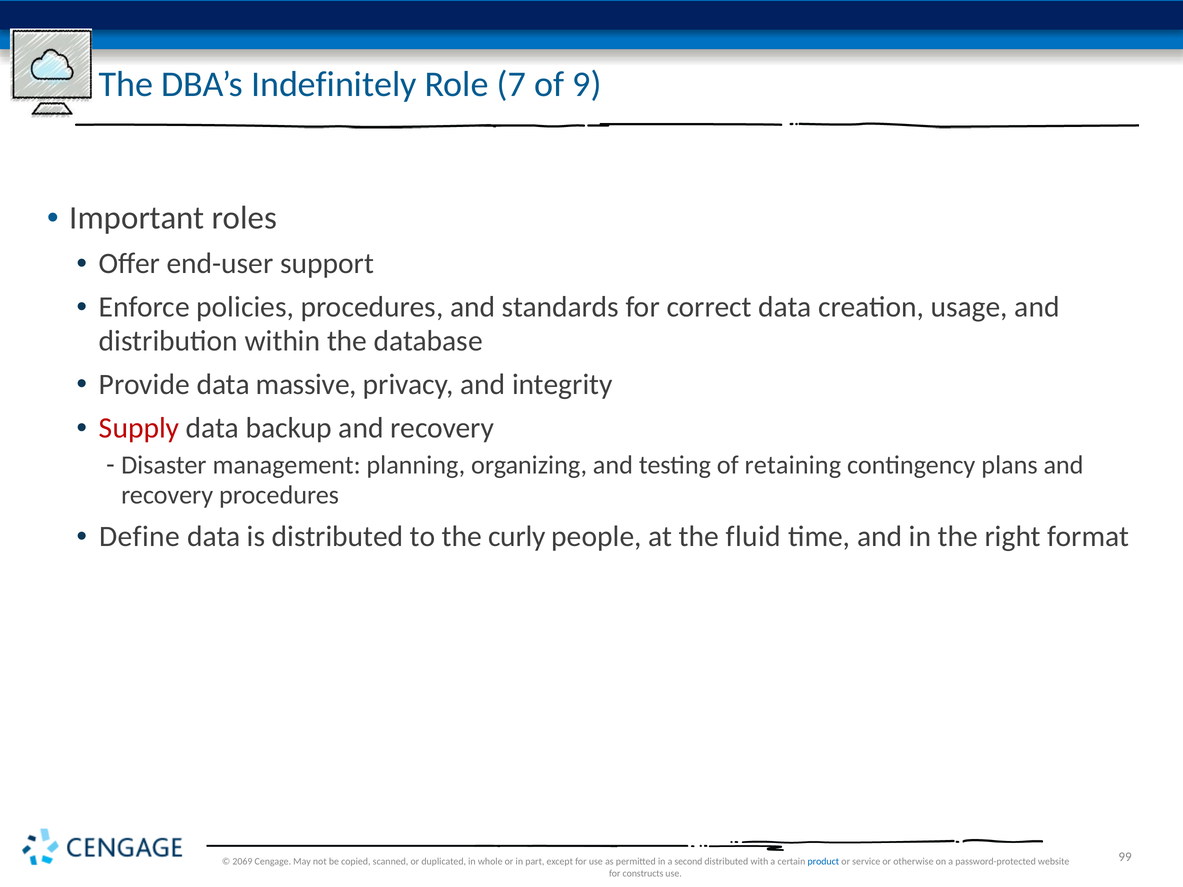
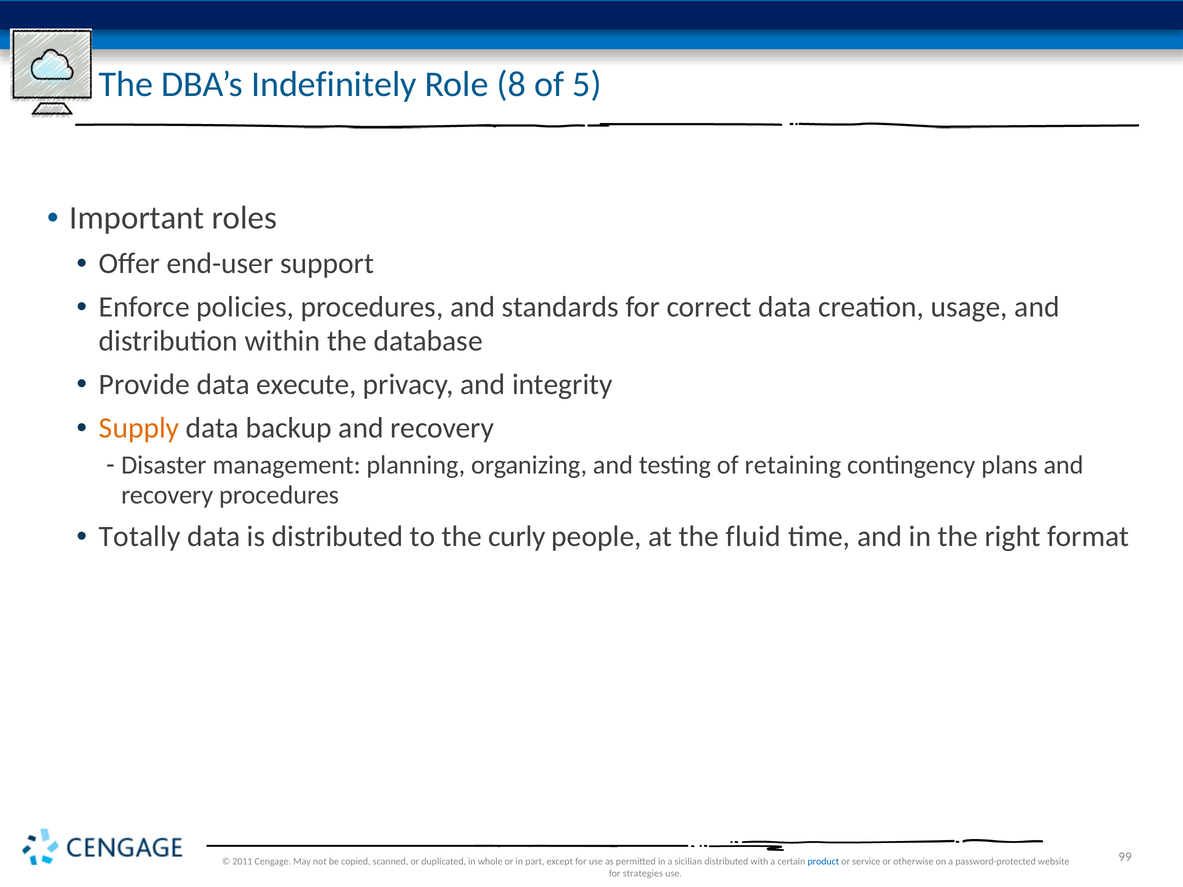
7: 7 -> 8
9: 9 -> 5
massive: massive -> execute
Supply colour: red -> orange
Define: Define -> Totally
2069: 2069 -> 2011
second: second -> sicilian
constructs: constructs -> strategies
